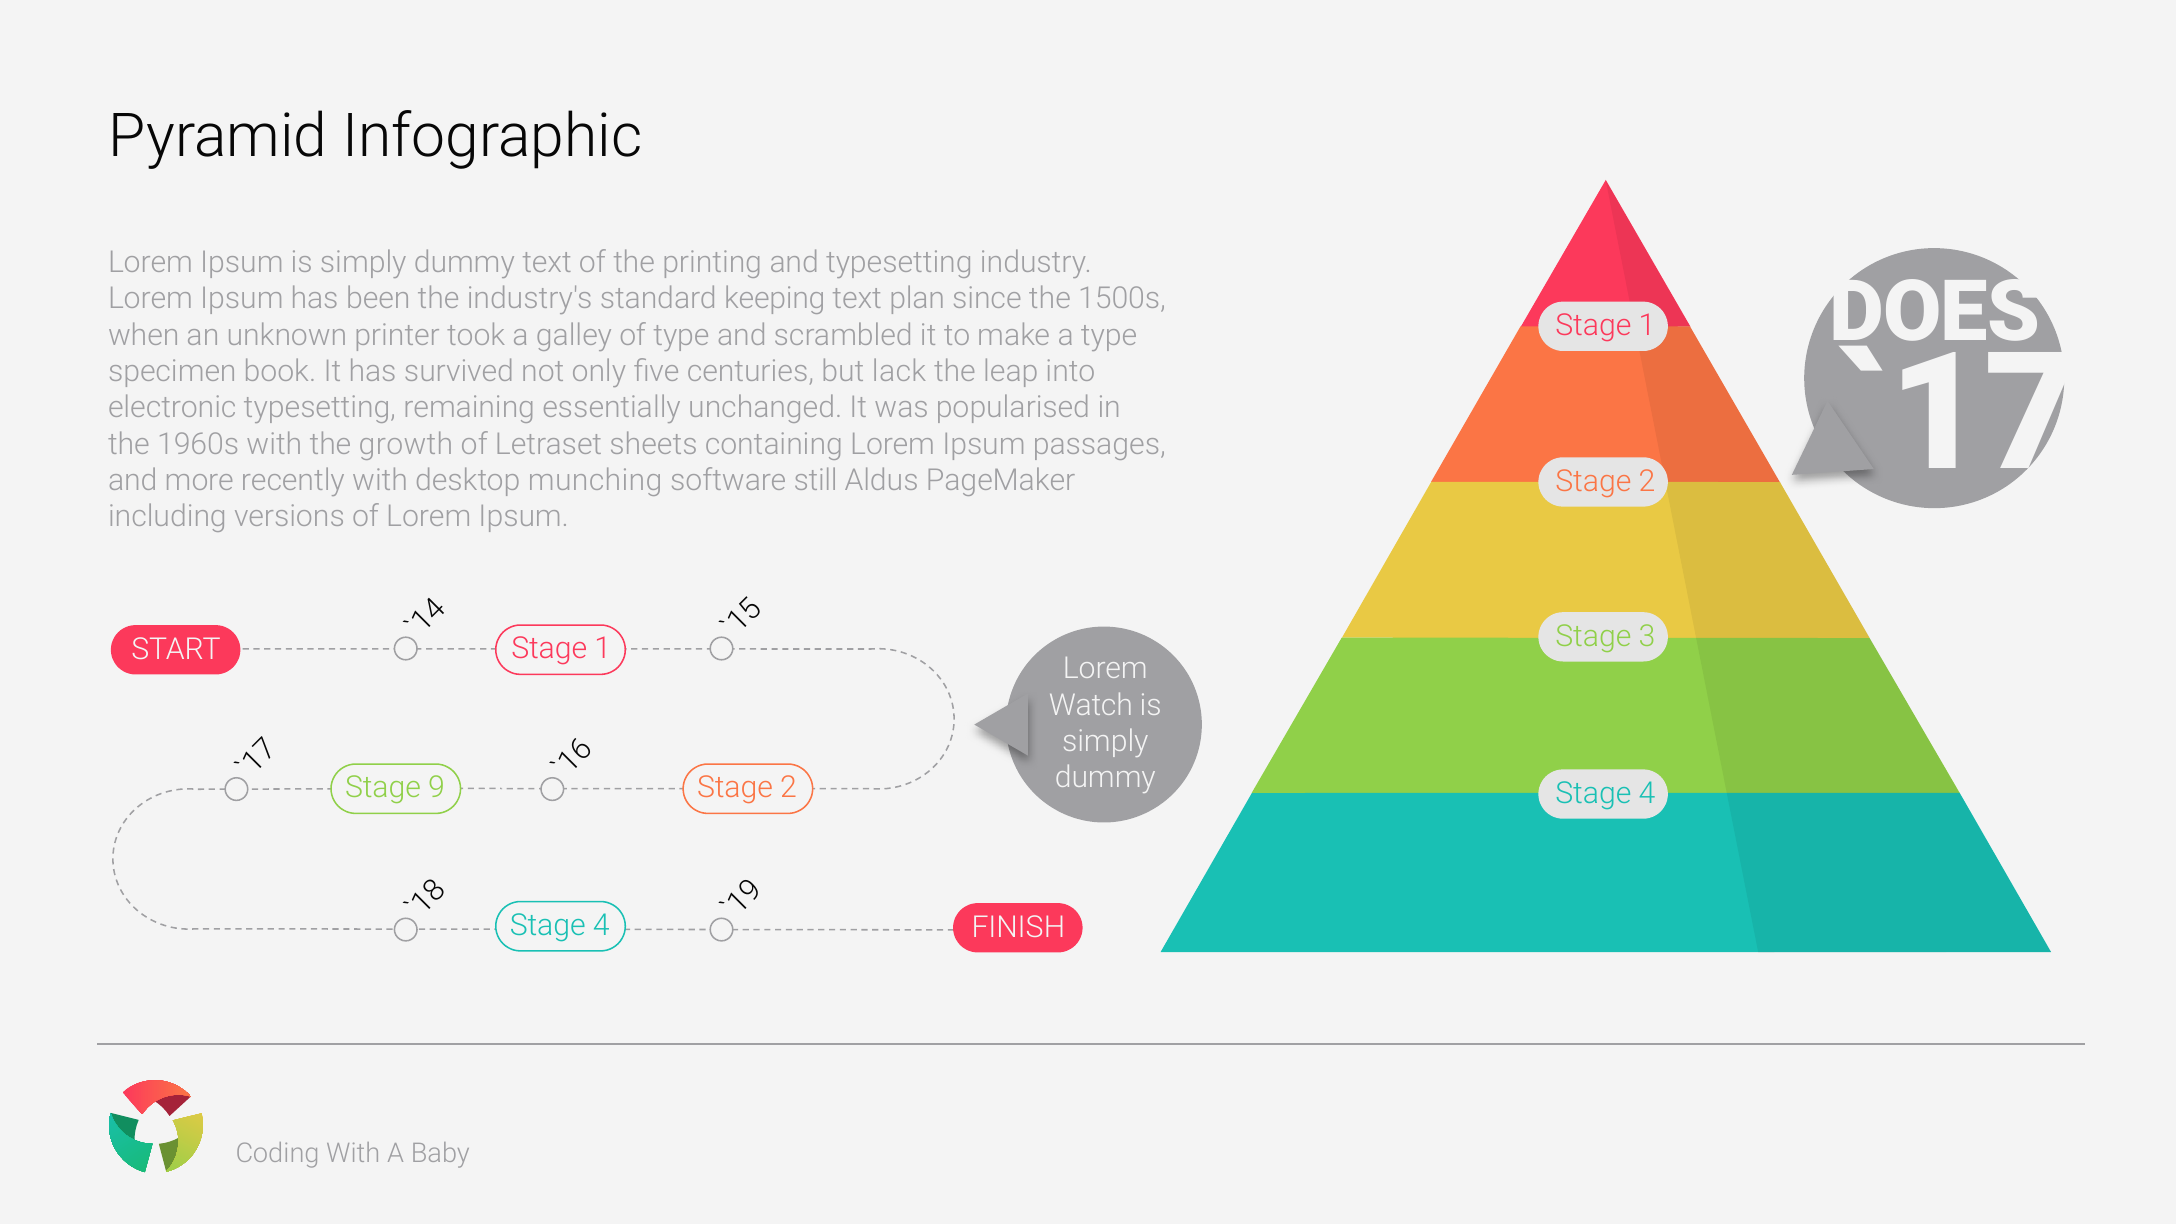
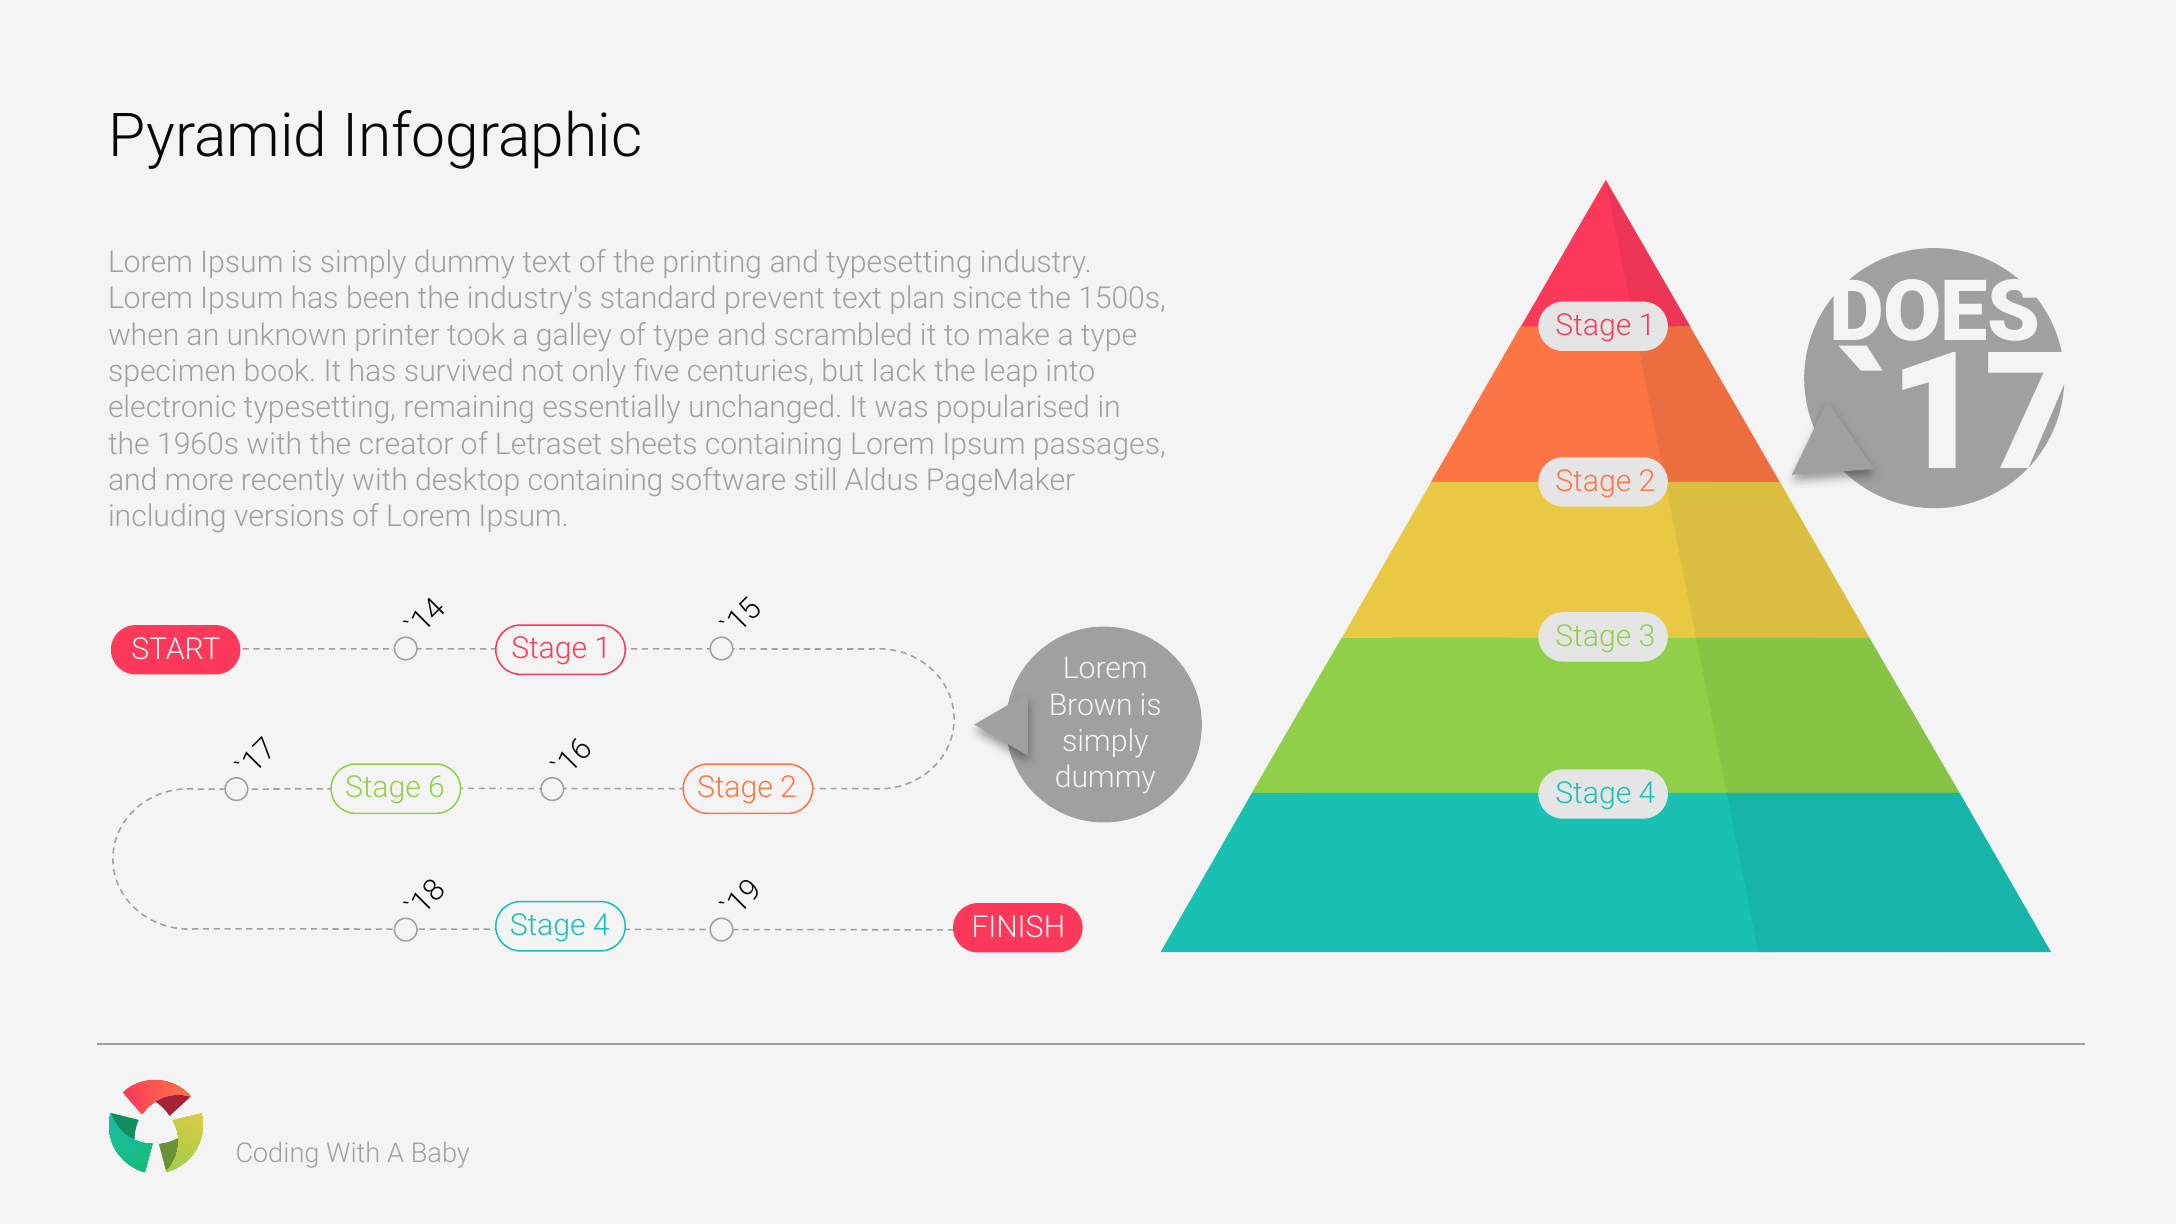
keeping: keeping -> prevent
growth: growth -> creator
desktop munching: munching -> containing
Watch: Watch -> Brown
Stage 9: 9 -> 6
